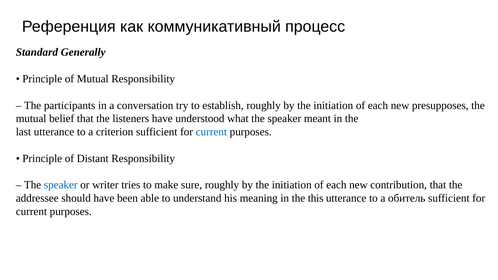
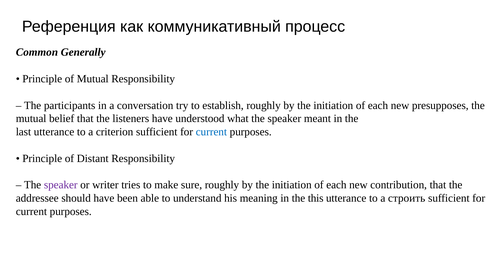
Standard: Standard -> Common
speaker at (61, 185) colour: blue -> purple
обитель: обитель -> строить
